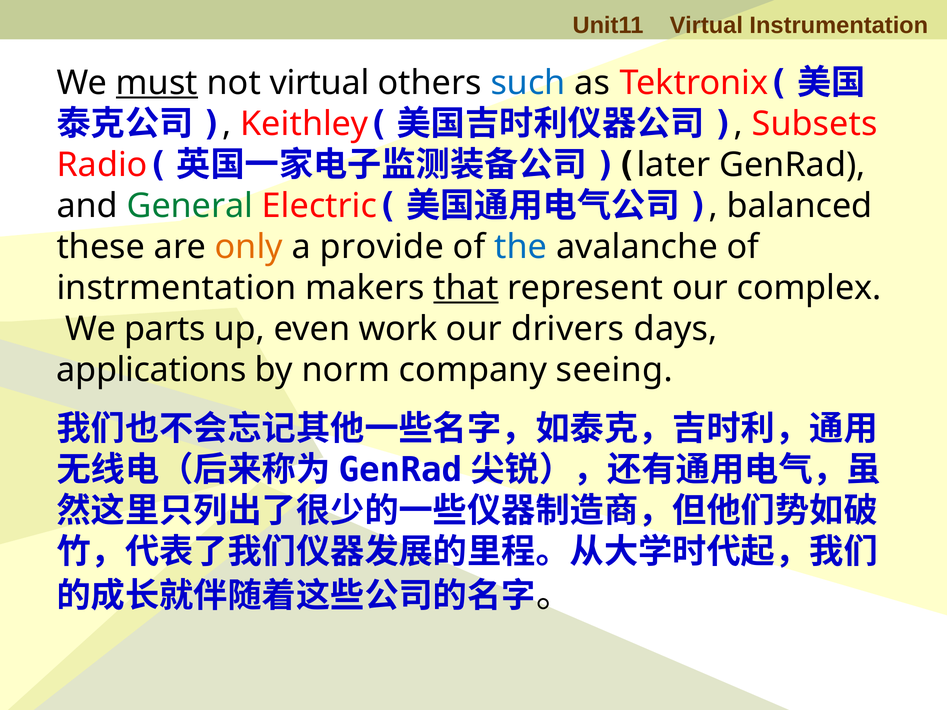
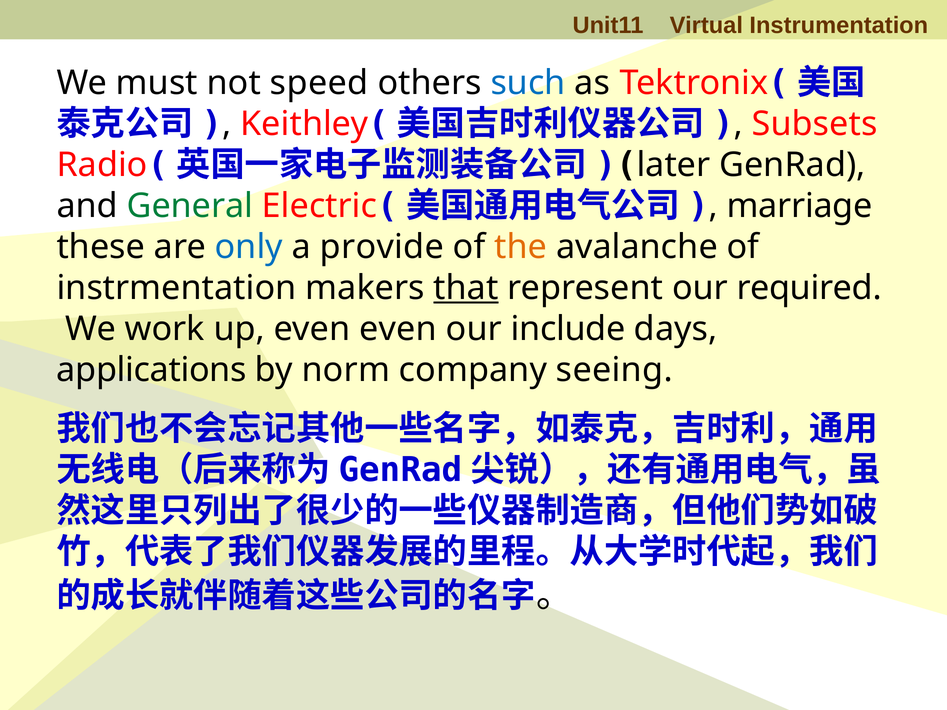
must underline: present -> none
not virtual: virtual -> speed
balanced: balanced -> marriage
only colour: orange -> blue
the colour: blue -> orange
complex: complex -> required
parts: parts -> work
even work: work -> even
drivers: drivers -> include
